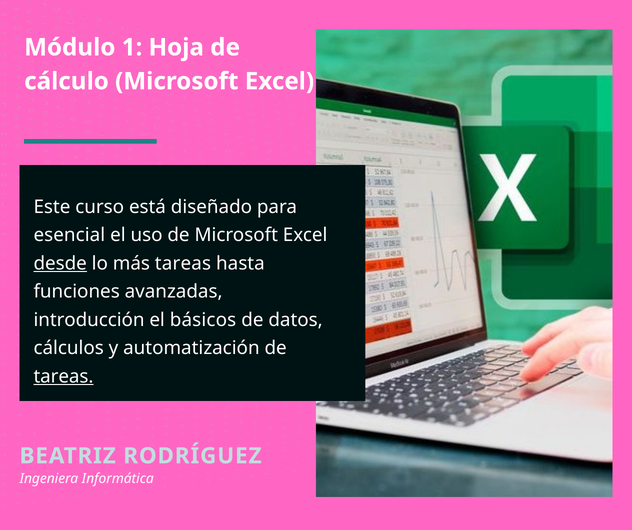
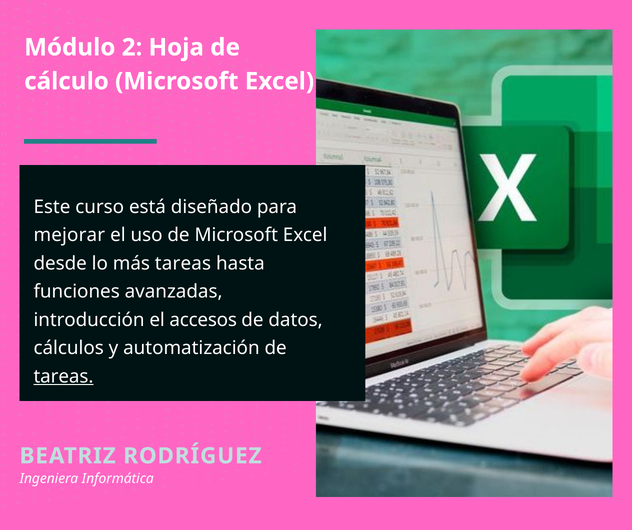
1: 1 -> 2
esencial: esencial -> mejorar
desde underline: present -> none
básicos: básicos -> accesos
